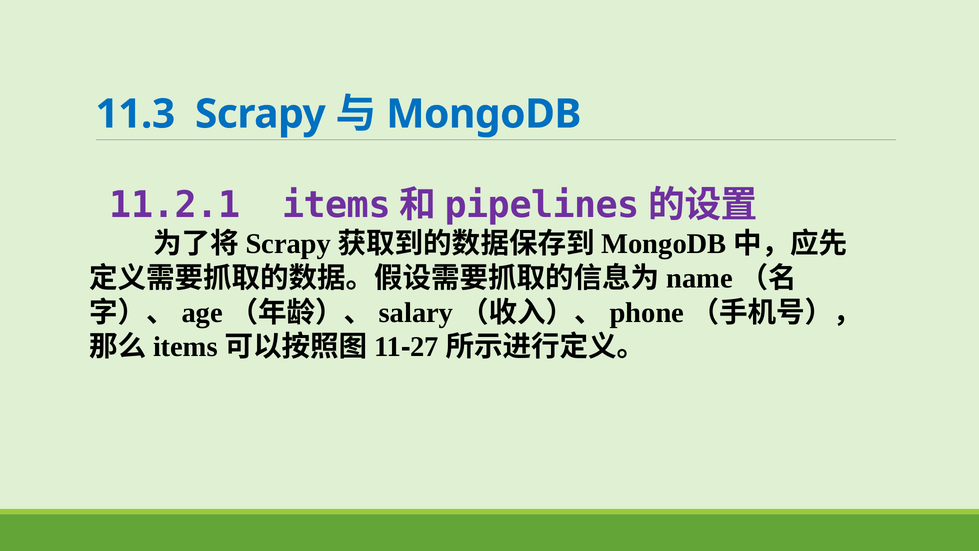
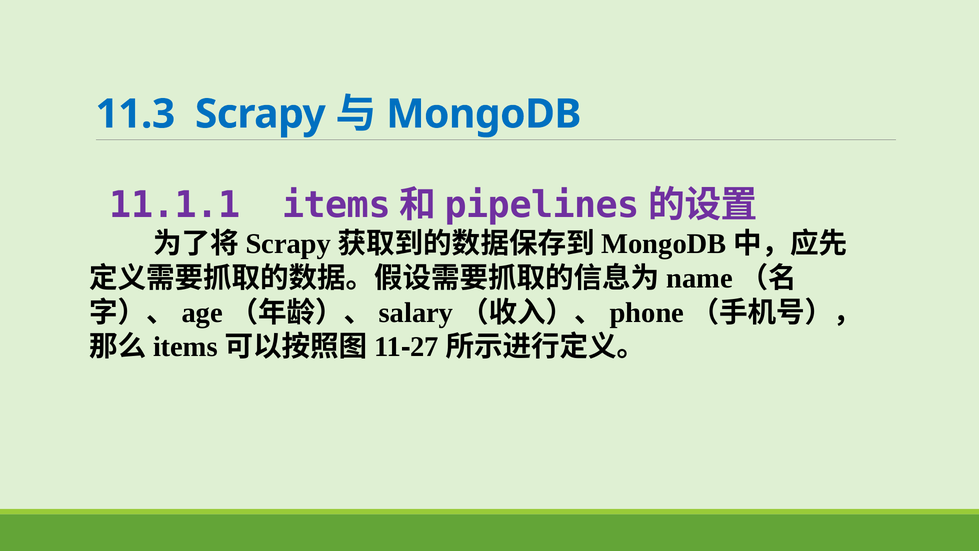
11.2.1: 11.2.1 -> 11.1.1
